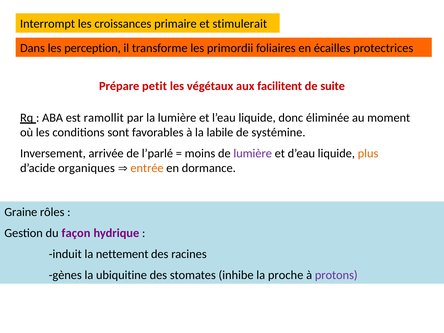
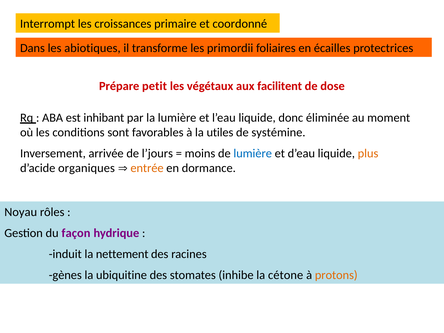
stimulerait: stimulerait -> coordonné
perception: perception -> abiotiques
suite: suite -> dose
ramollit: ramollit -> inhibant
labile: labile -> utiles
l’parlé: l’parlé -> l’jours
lumière at (253, 153) colour: purple -> blue
Graine: Graine -> Noyau
proche: proche -> cétone
protons colour: purple -> orange
